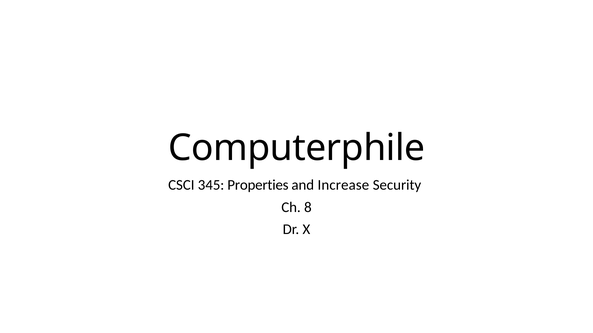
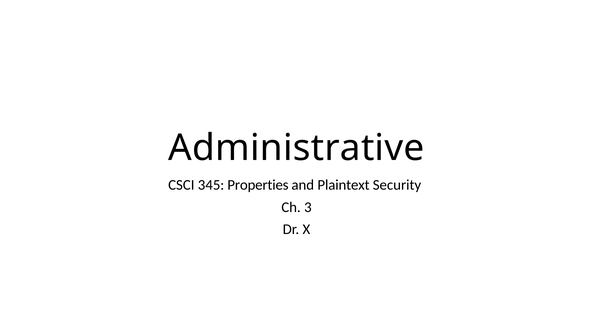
Computerphile: Computerphile -> Administrative
Increase: Increase -> Plaintext
8: 8 -> 3
